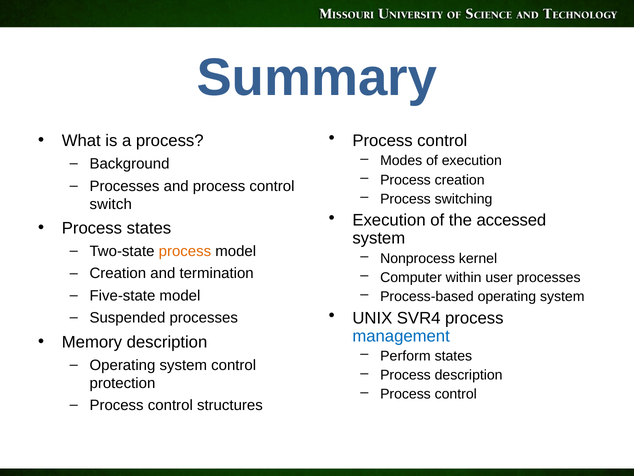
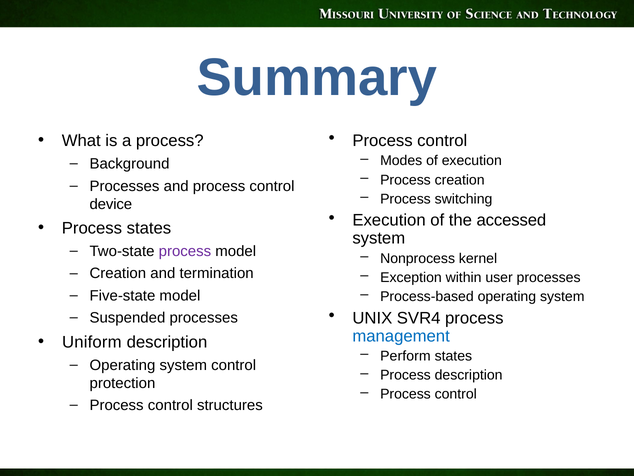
switch: switch -> device
process at (185, 251) colour: orange -> purple
Computer: Computer -> Exception
Memory: Memory -> Uniform
